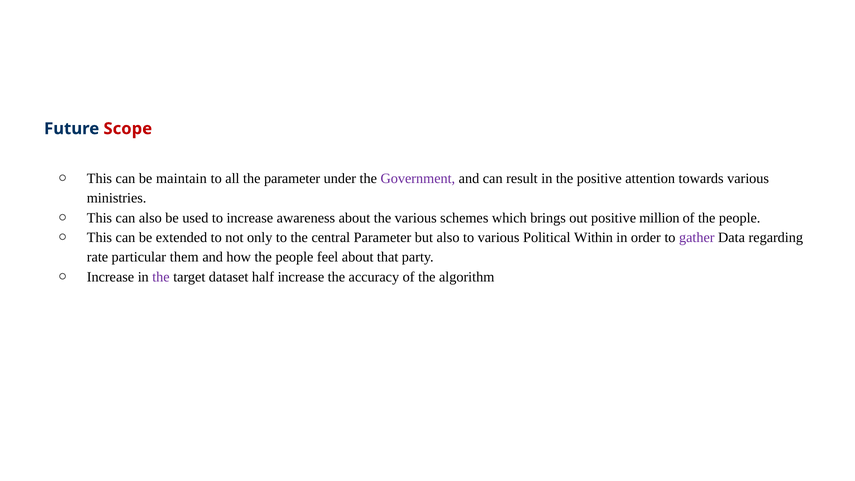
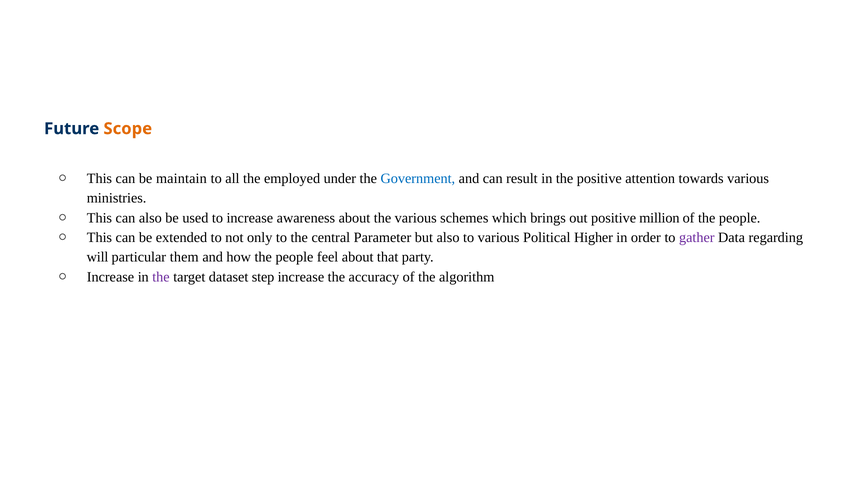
Scope colour: red -> orange
the parameter: parameter -> employed
Government colour: purple -> blue
Within: Within -> Higher
rate: rate -> will
half: half -> step
